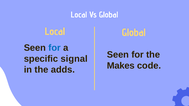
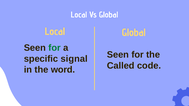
for at (55, 48) colour: blue -> green
Makes: Makes -> Called
adds: adds -> word
